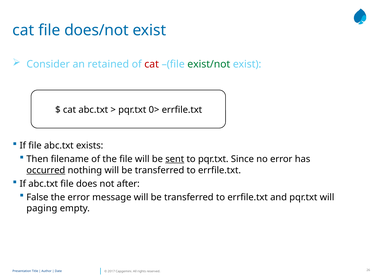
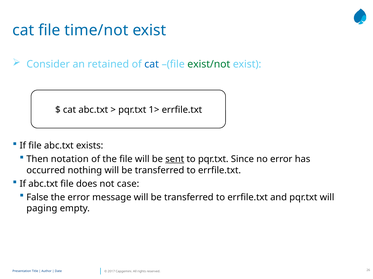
does/not: does/not -> time/not
cat at (152, 64) colour: red -> blue
0>: 0> -> 1>
filename: filename -> notation
occurred underline: present -> none
after: after -> case
